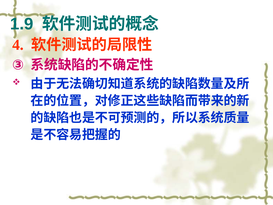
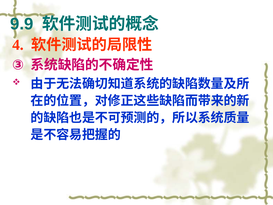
1.9: 1.9 -> 9.9
